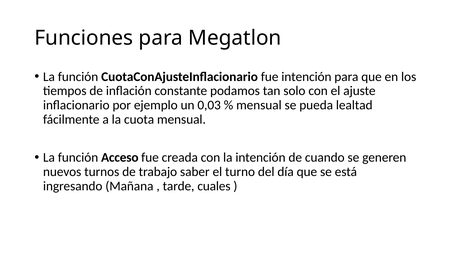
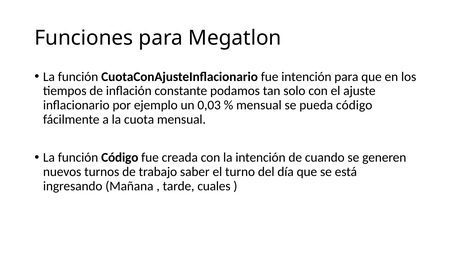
pueda lealtad: lealtad -> código
función Acceso: Acceso -> Código
